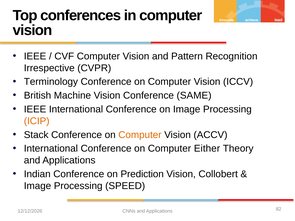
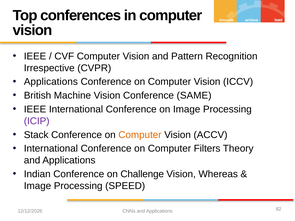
Terminology at (51, 82): Terminology -> Applications
ICIP colour: orange -> purple
Either: Either -> Filters
Prediction: Prediction -> Challenge
Collobert: Collobert -> Whereas
